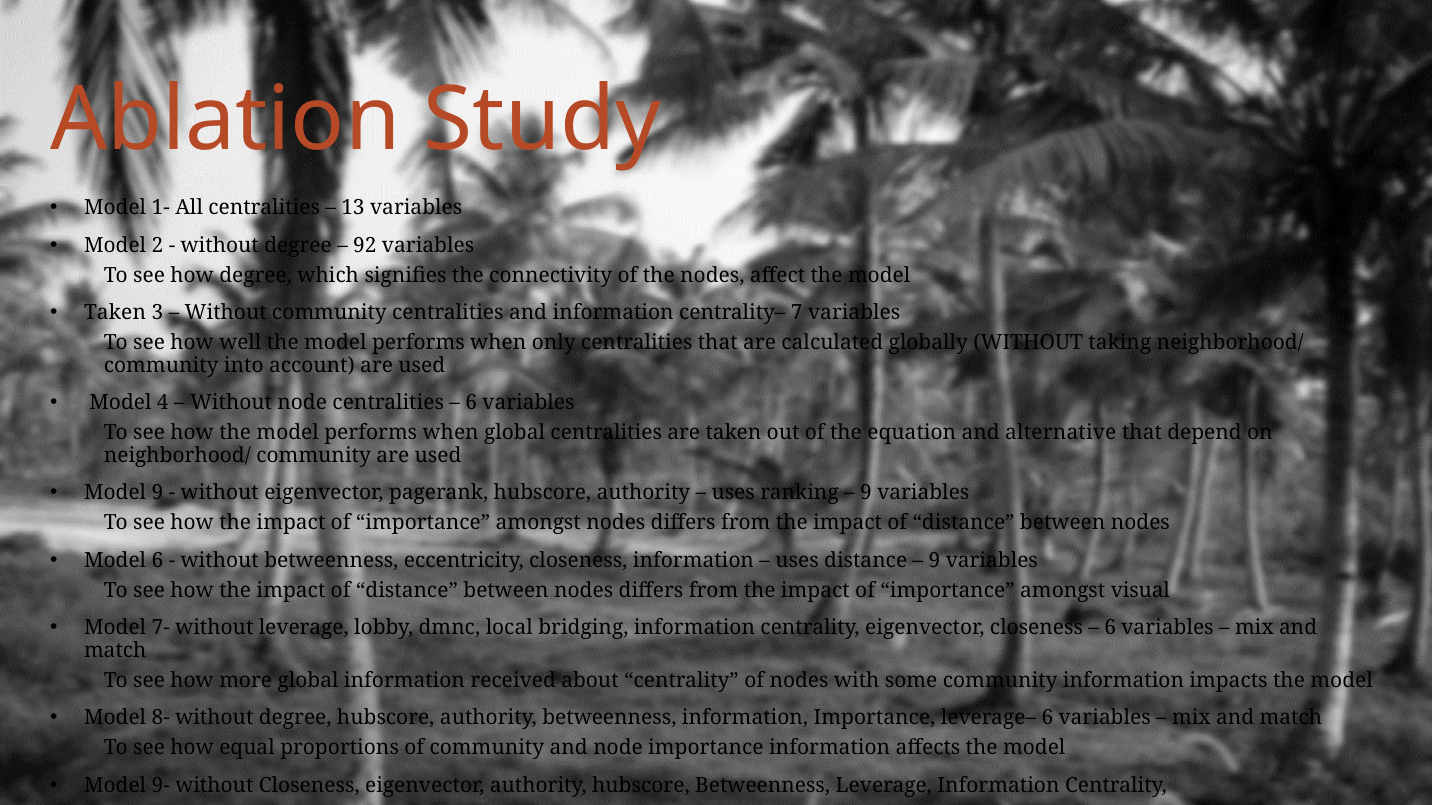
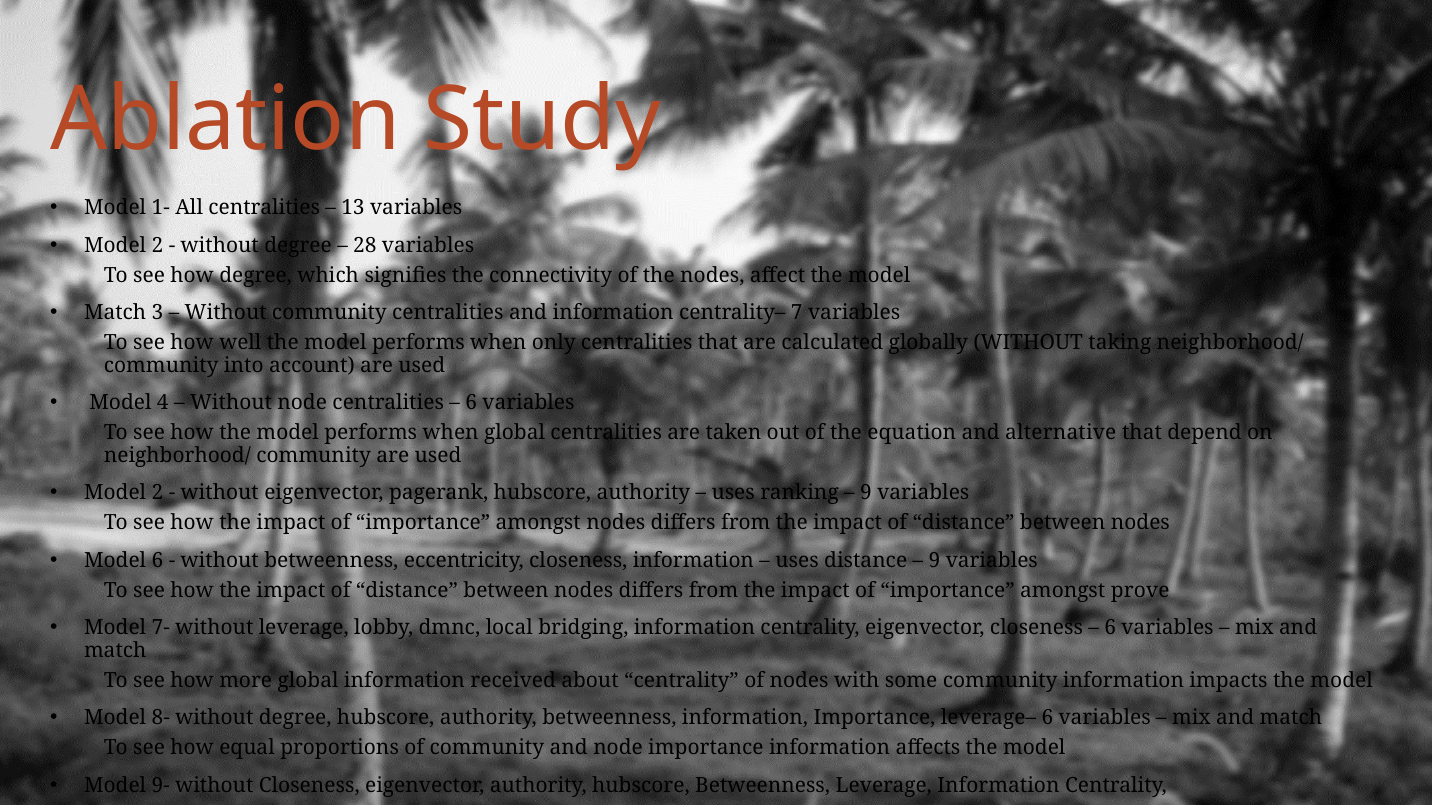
92: 92 -> 28
Taken at (115, 313): Taken -> Match
9 at (157, 493): 9 -> 2
visual: visual -> prove
